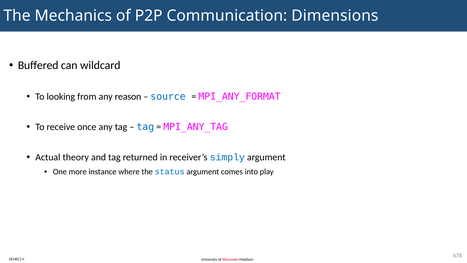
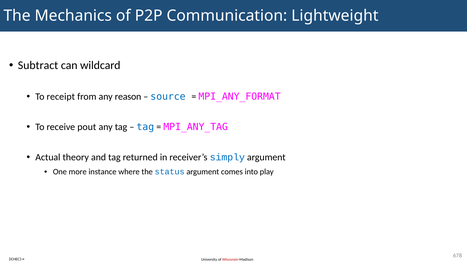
Dimensions: Dimensions -> Lightweight
Buffered: Buffered -> Subtract
looking: looking -> receipt
once: once -> pout
